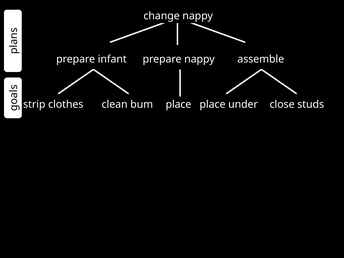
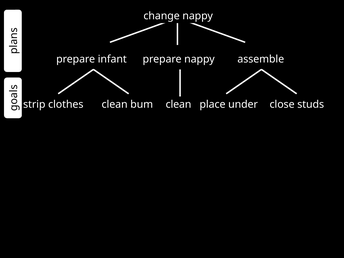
bum place: place -> clean
